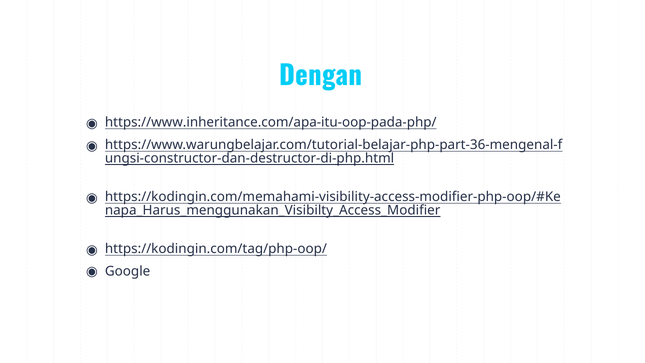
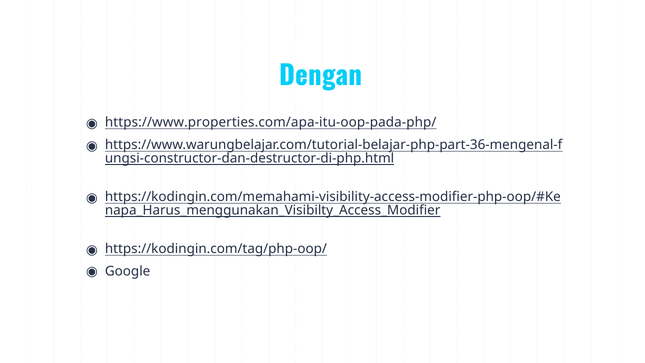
https://www.inheritance.com/apa-itu-oop-pada-php/: https://www.inheritance.com/apa-itu-oop-pada-php/ -> https://www.properties.com/apa-itu-oop-pada-php/
